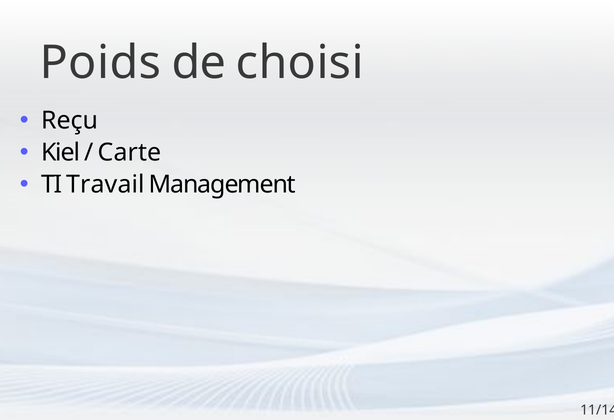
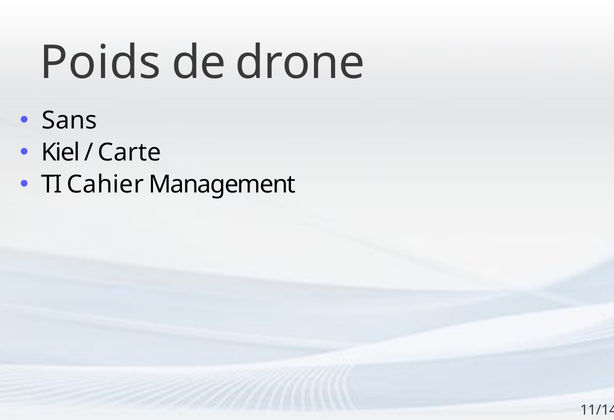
choisi: choisi -> drone
Reçu: Reçu -> Sans
Travail: Travail -> Cahier
